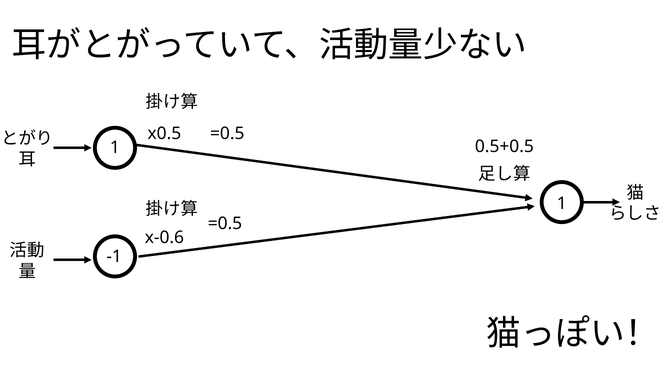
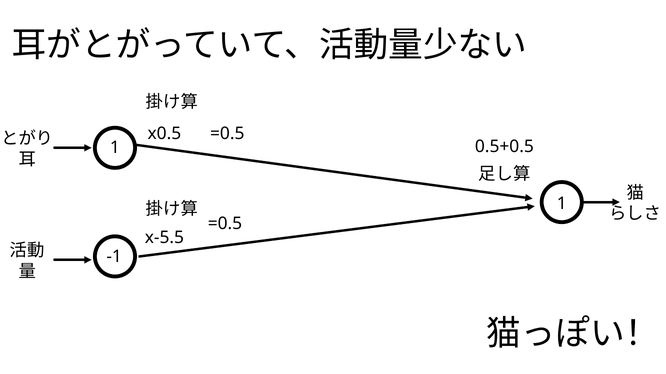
x-0.6: x-0.6 -> x-5.5
